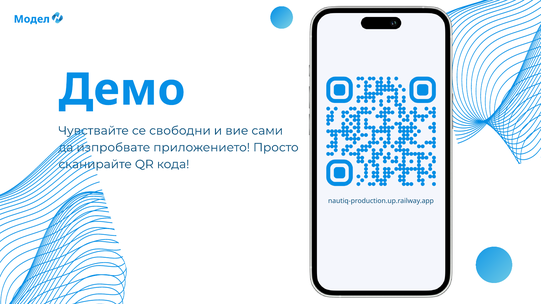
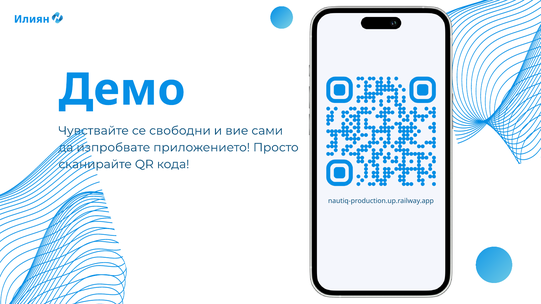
Модел: Модел -> Илиян
